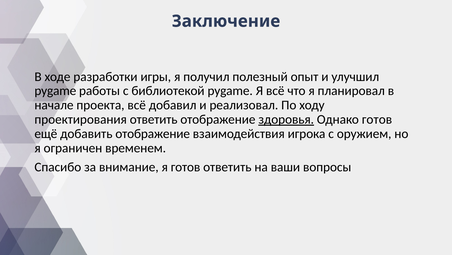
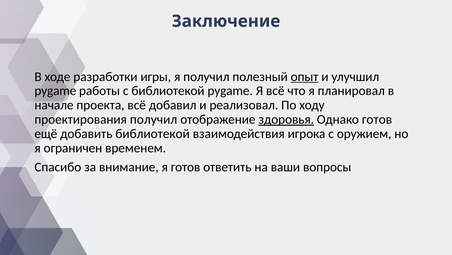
опыт underline: none -> present
проектирования ответить: ответить -> получил
добавить отображение: отображение -> библиотекой
